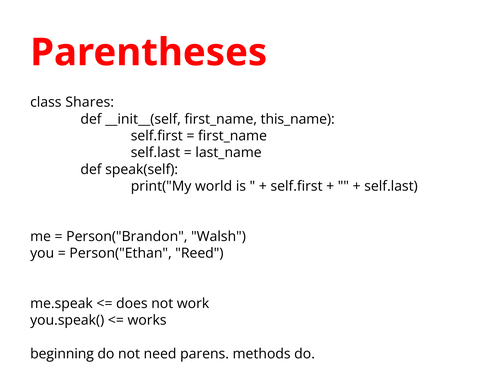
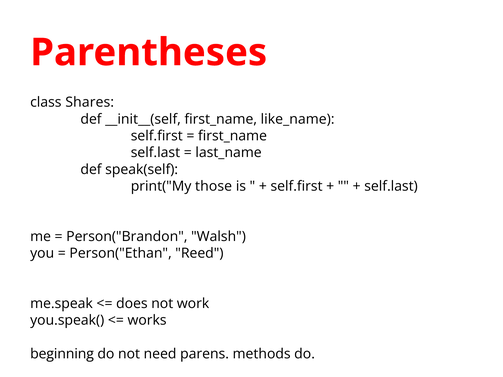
this_name: this_name -> like_name
world: world -> those
